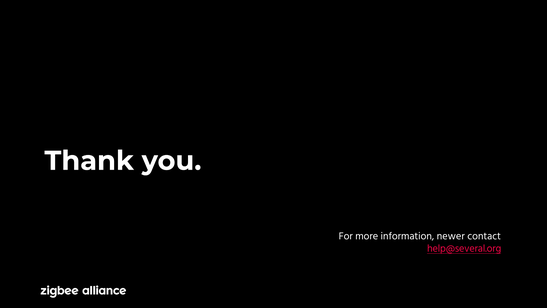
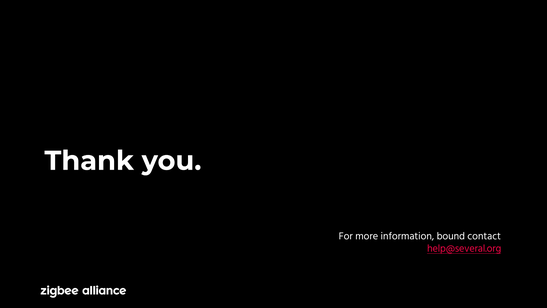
newer: newer -> bound
